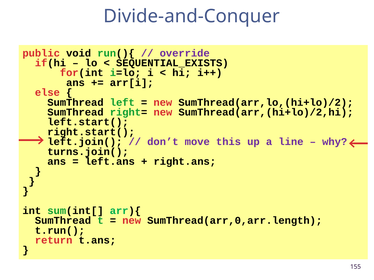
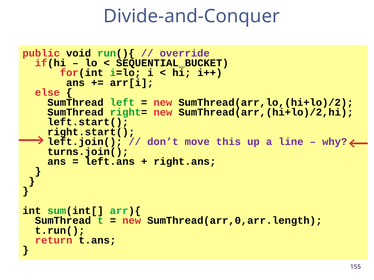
SEQUENTIAL_EXISTS: SEQUENTIAL_EXISTS -> SEQUENTIAL_BUCKET
